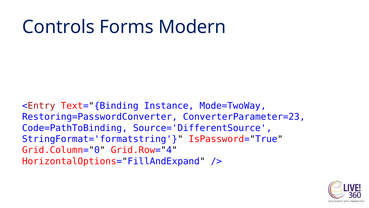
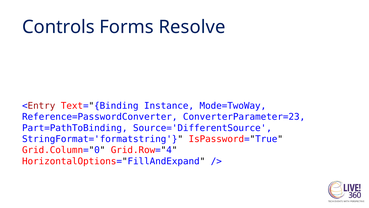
Modern: Modern -> Resolve
Restoring=PasswordConverter: Restoring=PasswordConverter -> Reference=PasswordConverter
Code=PathToBinding: Code=PathToBinding -> Part=PathToBinding
